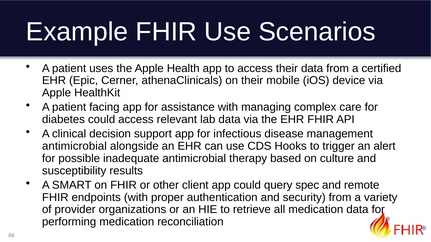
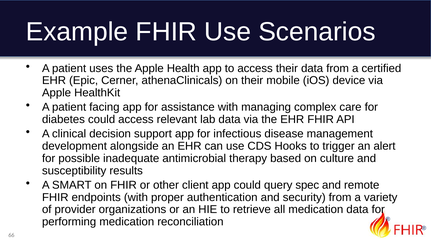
antimicrobial at (74, 146): antimicrobial -> development
